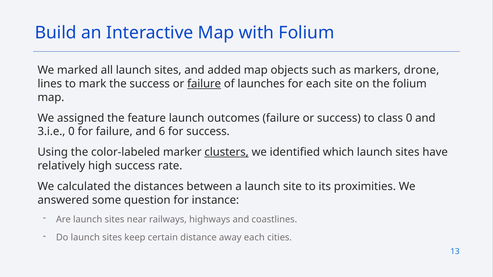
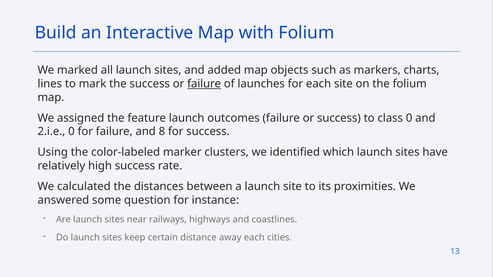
drone: drone -> charts
3.i.e: 3.i.e -> 2.i.e
6: 6 -> 8
clusters underline: present -> none
